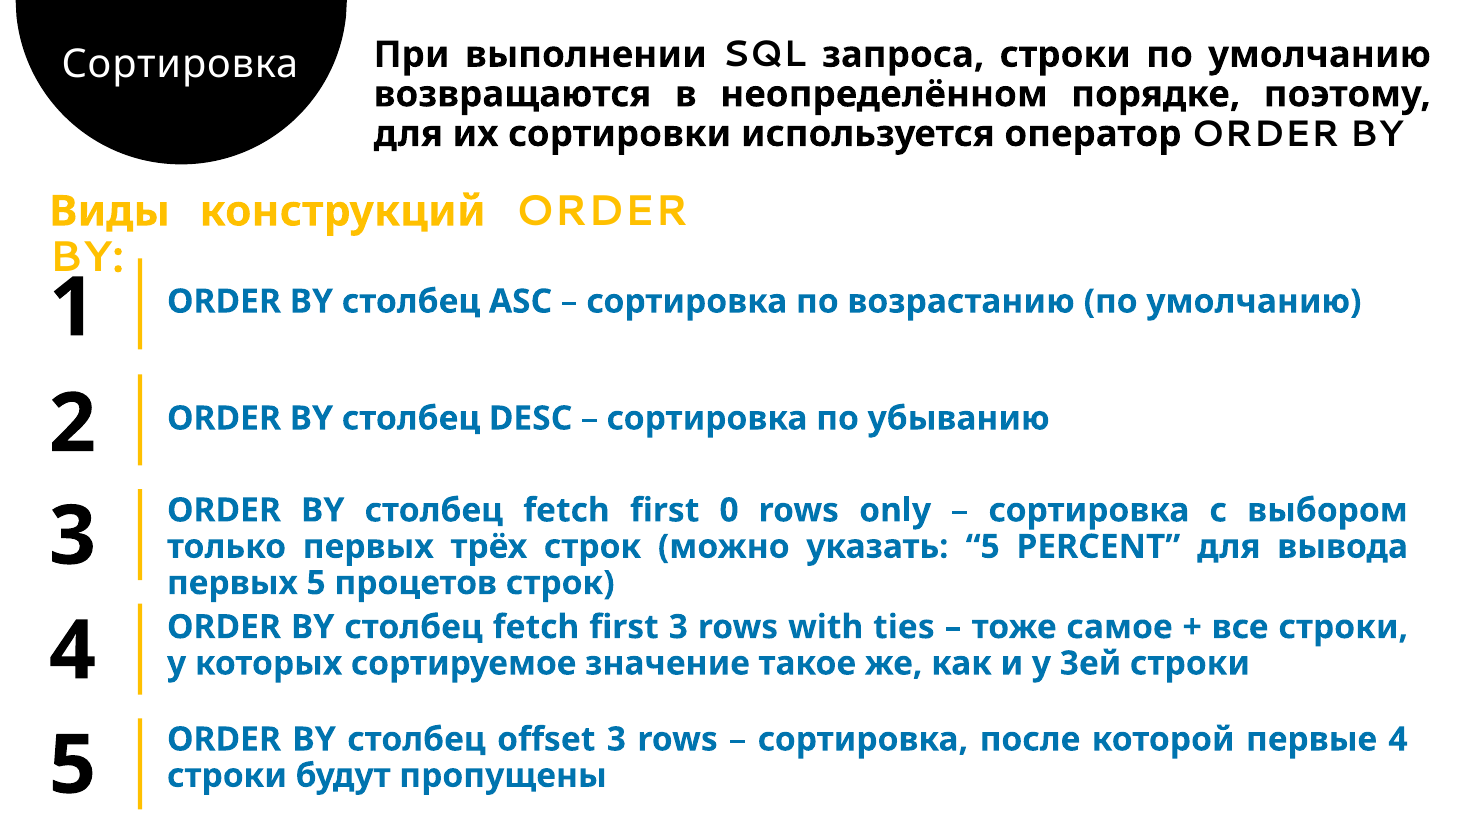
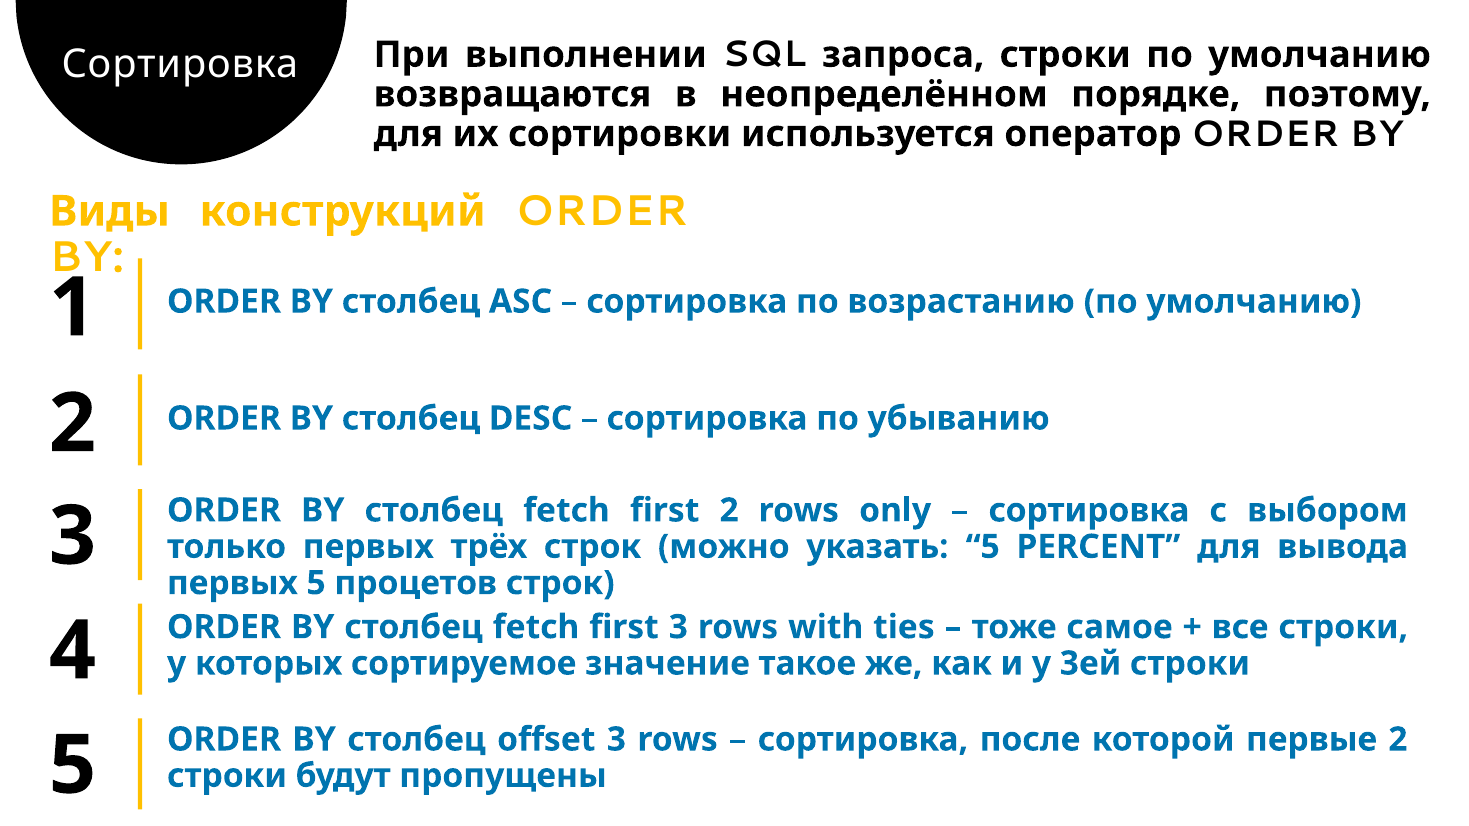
first 0: 0 -> 2
первые 4: 4 -> 2
